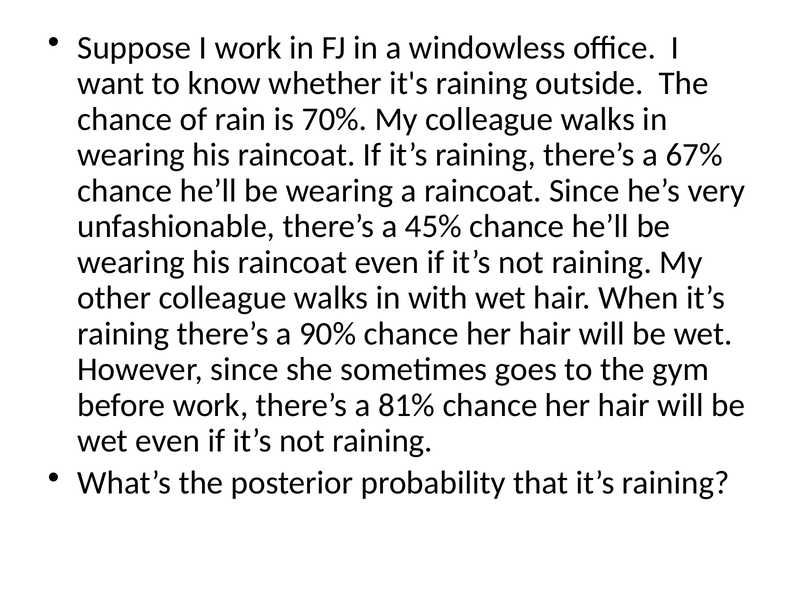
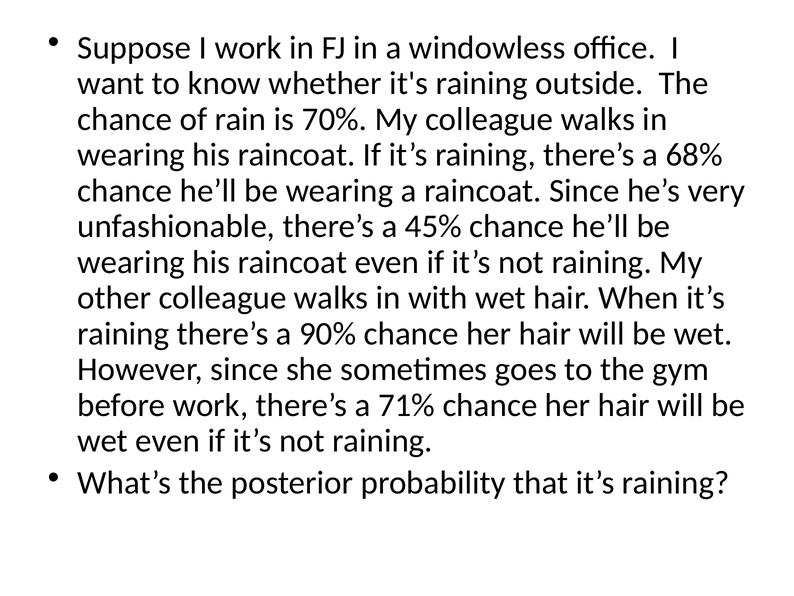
67%: 67% -> 68%
81%: 81% -> 71%
